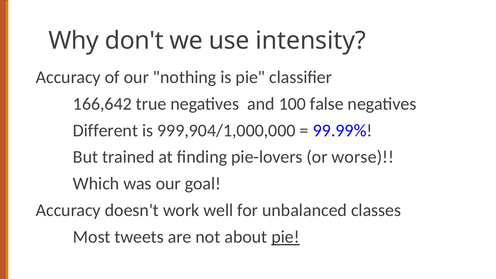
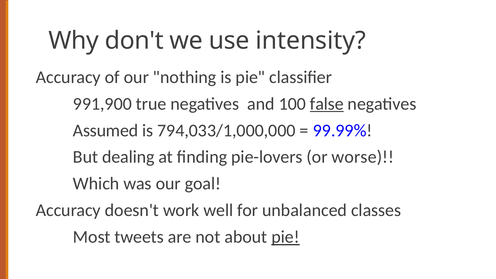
166,642: 166,642 -> 991,900
false underline: none -> present
Different: Different -> Assumed
999,904/1,000,000: 999,904/1,000,000 -> 794,033/1,000,000
trained: trained -> dealing
